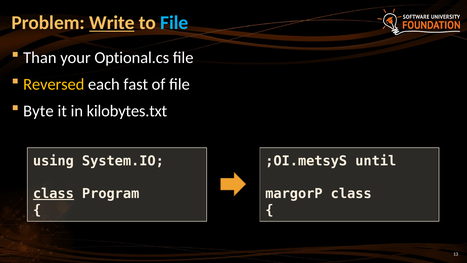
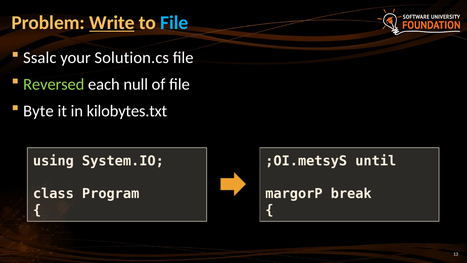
Than: Than -> Ssalc
Optional.cs: Optional.cs -> Solution.cs
Reversed colour: yellow -> light green
fast: fast -> null
class at (53, 193) underline: present -> none
margorP class: class -> break
